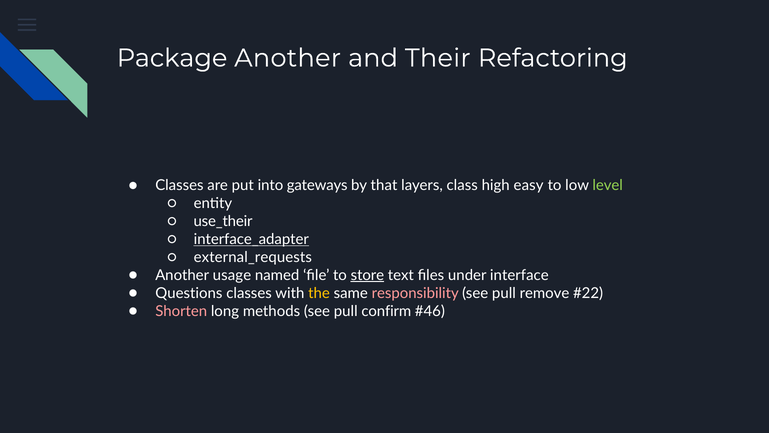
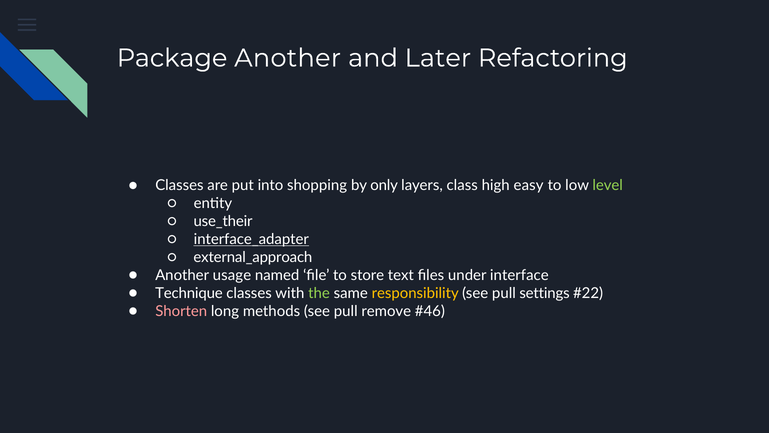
Their: Their -> Later
gateways: gateways -> shopping
that: that -> only
external_requests: external_requests -> external_approach
store underline: present -> none
Questions: Questions -> Technique
the colour: yellow -> light green
responsibility colour: pink -> yellow
remove: remove -> settings
confirm: confirm -> remove
